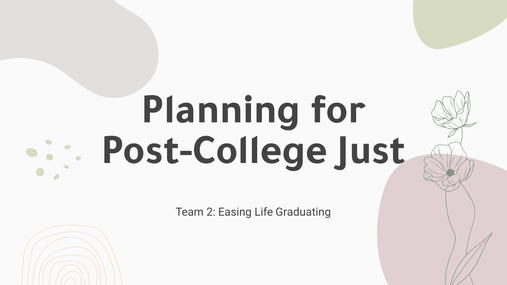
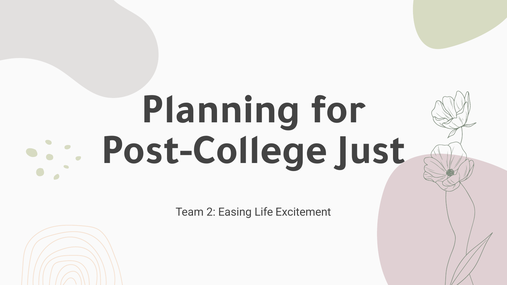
Graduating: Graduating -> Excitement
